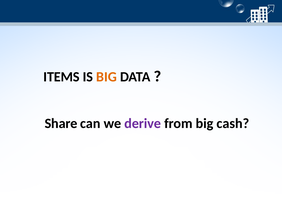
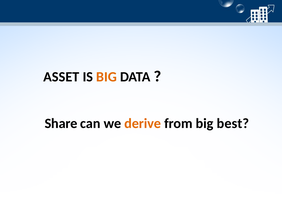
ITEMS: ITEMS -> ASSET
derive colour: purple -> orange
cash: cash -> best
